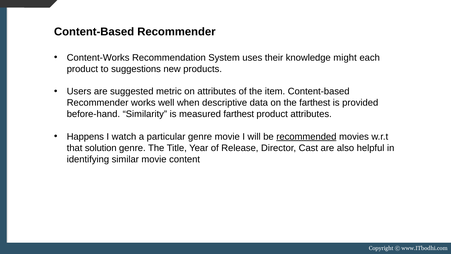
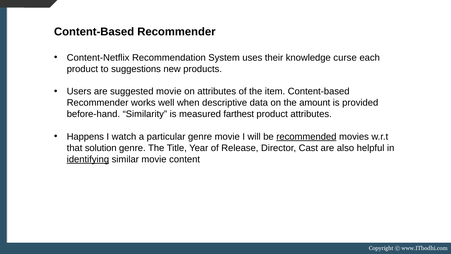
Content-Works: Content-Works -> Content-Netflix
might: might -> curse
suggested metric: metric -> movie
the farthest: farthest -> amount
identifying underline: none -> present
